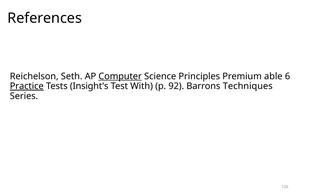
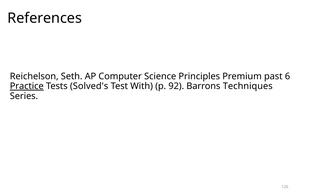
Computer underline: present -> none
able: able -> past
Insight's: Insight's -> Solved's
